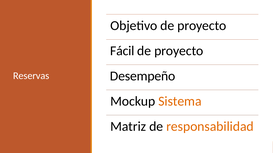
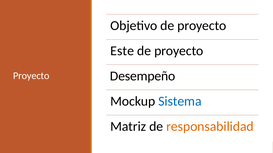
Fácil: Fácil -> Este
Reservas at (31, 76): Reservas -> Proyecto
Sistema colour: orange -> blue
